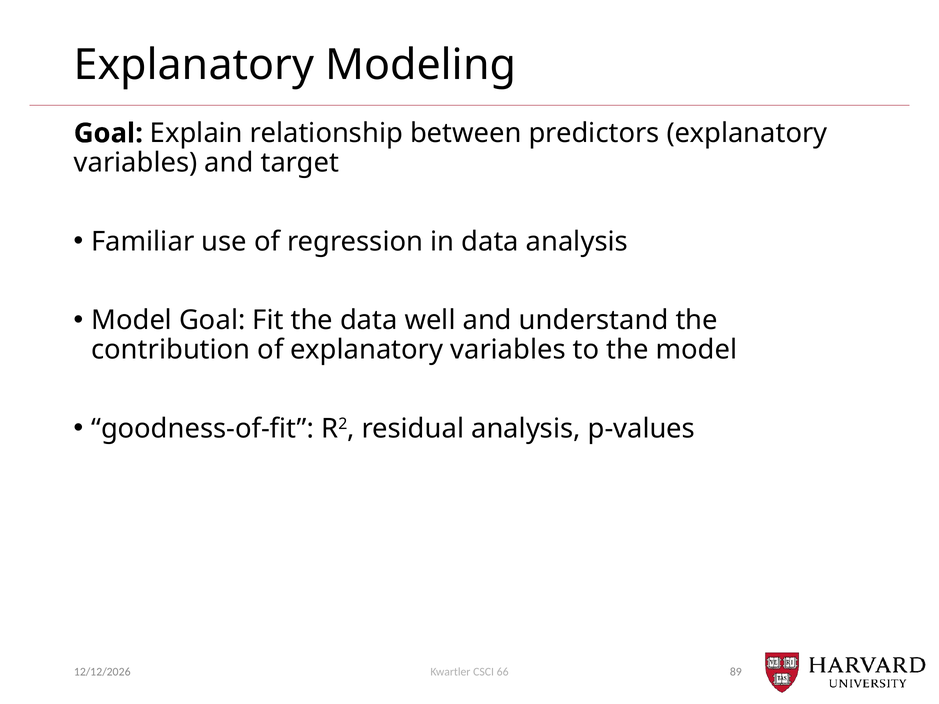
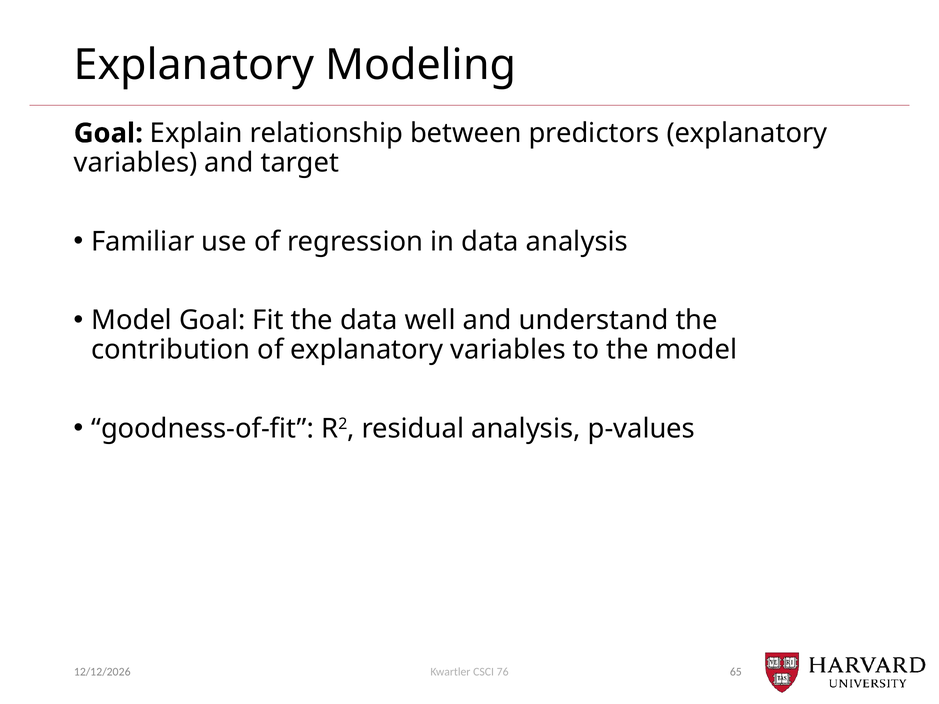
89: 89 -> 65
66: 66 -> 76
